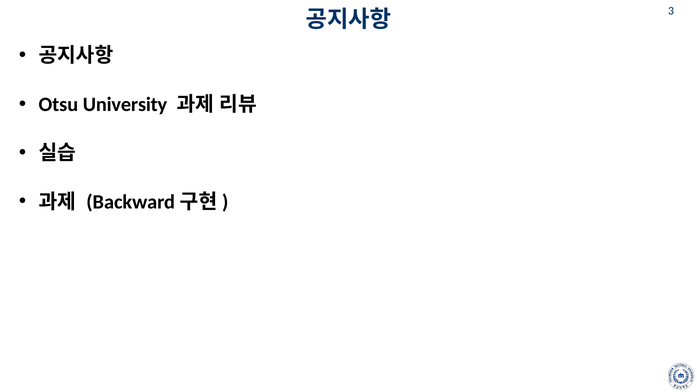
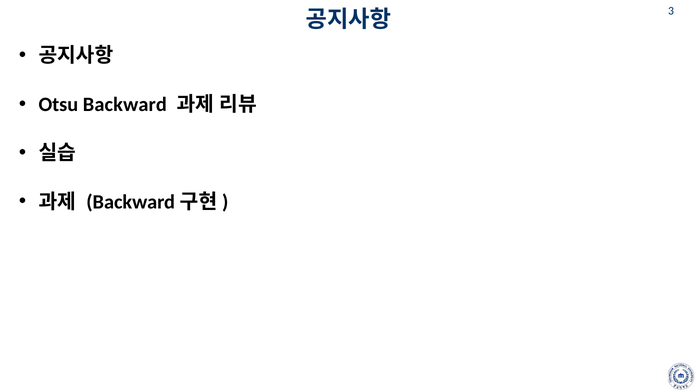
University: University -> Backward
